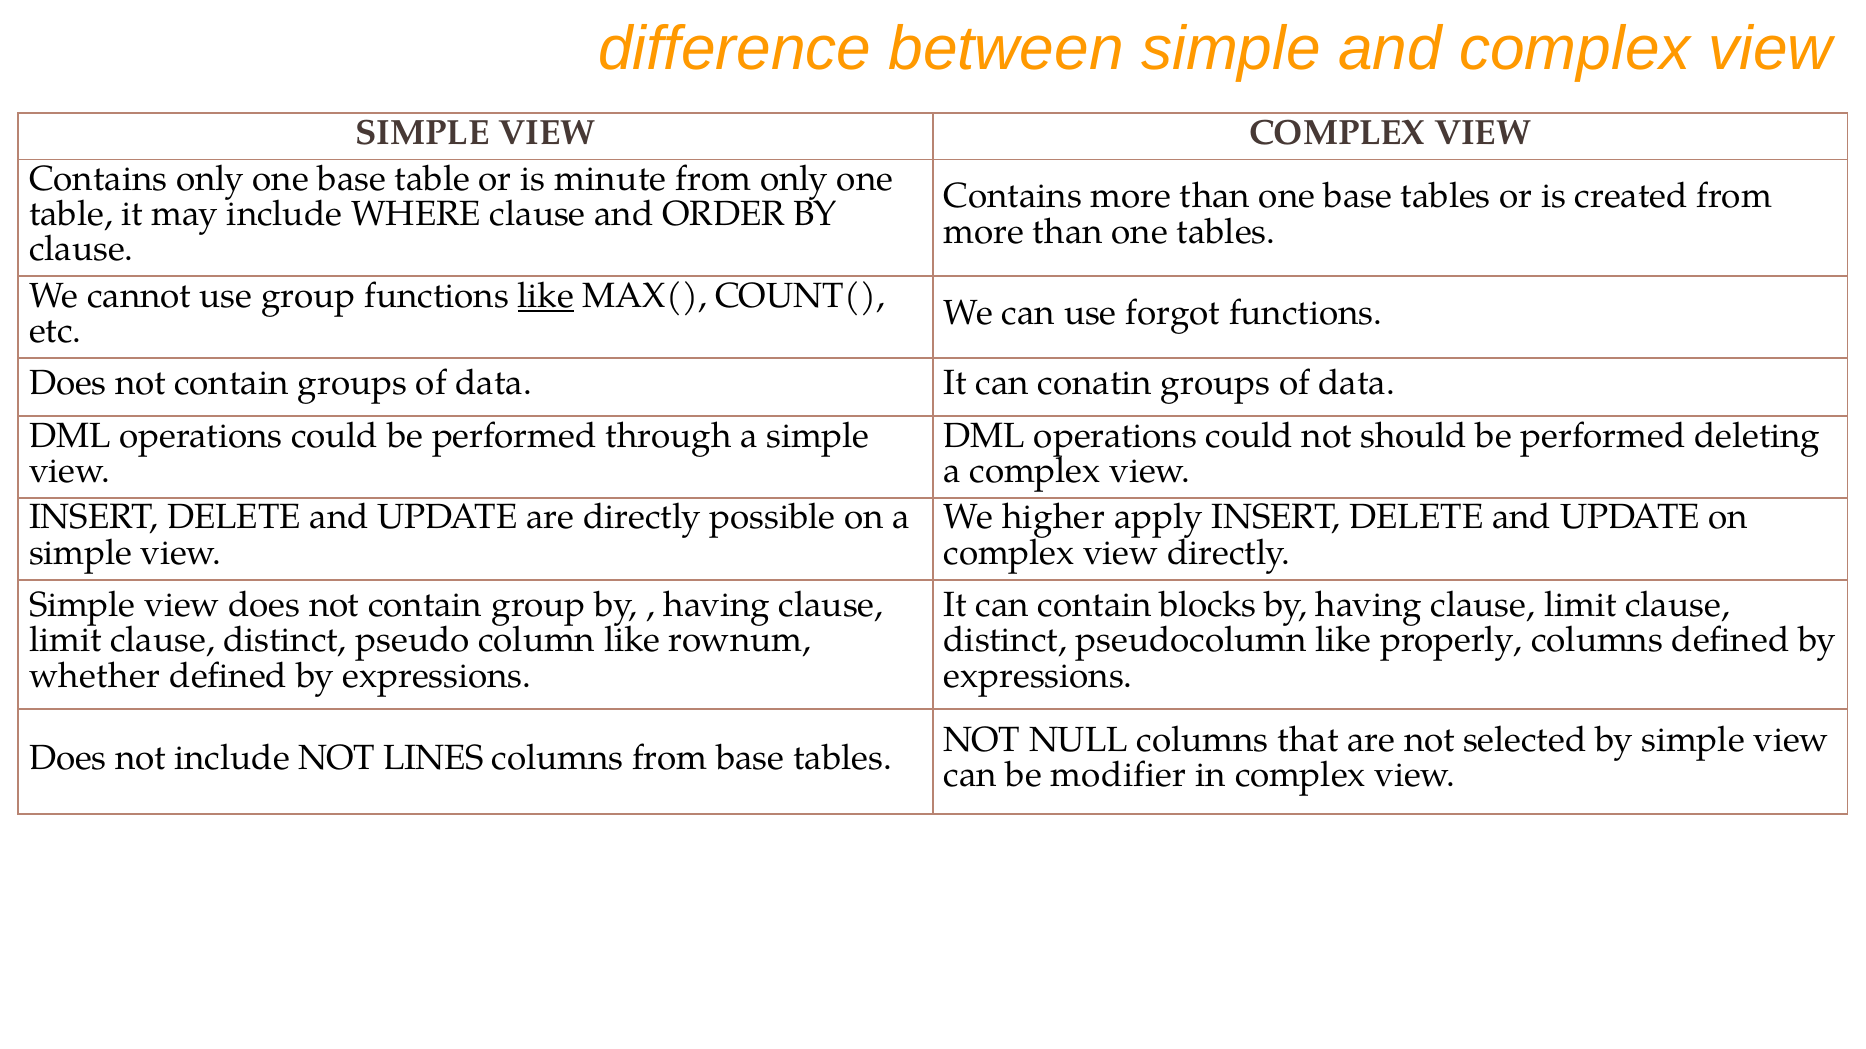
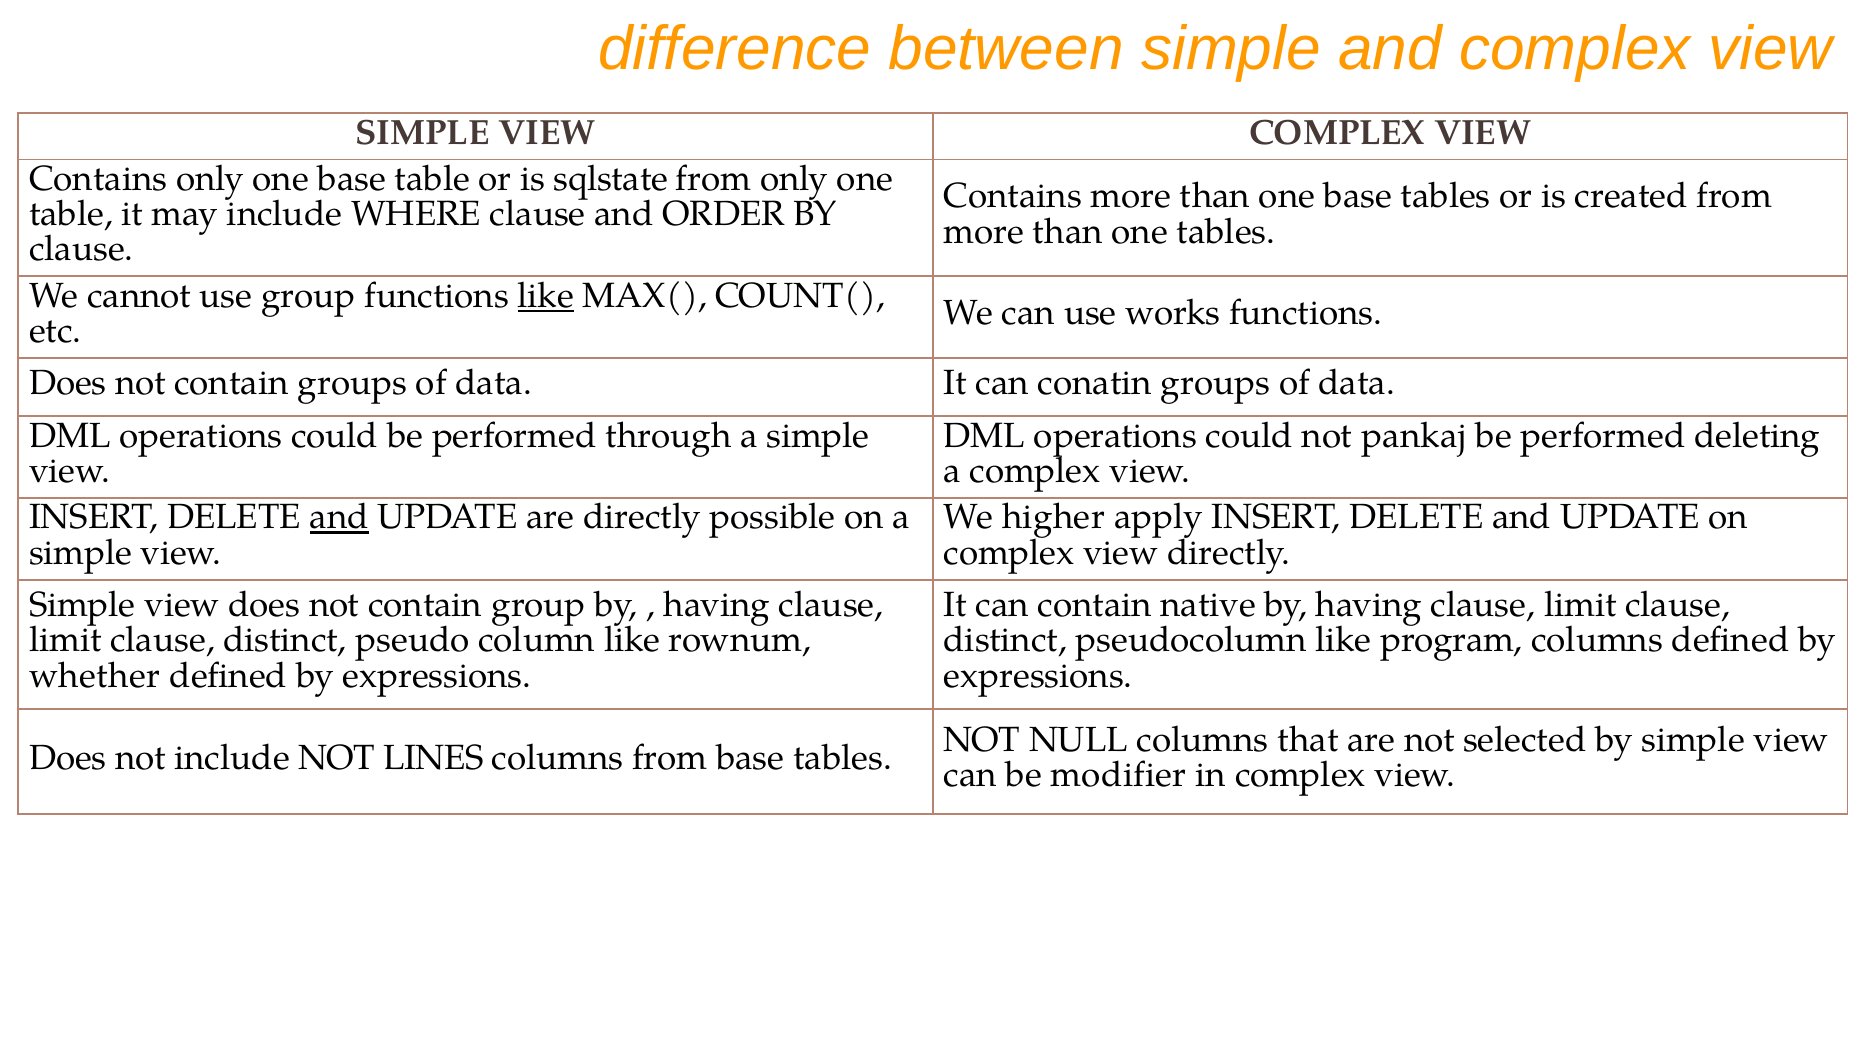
minute: minute -> sqlstate
forgot: forgot -> works
should: should -> pankaj
and at (339, 518) underline: none -> present
blocks: blocks -> native
properly: properly -> program
